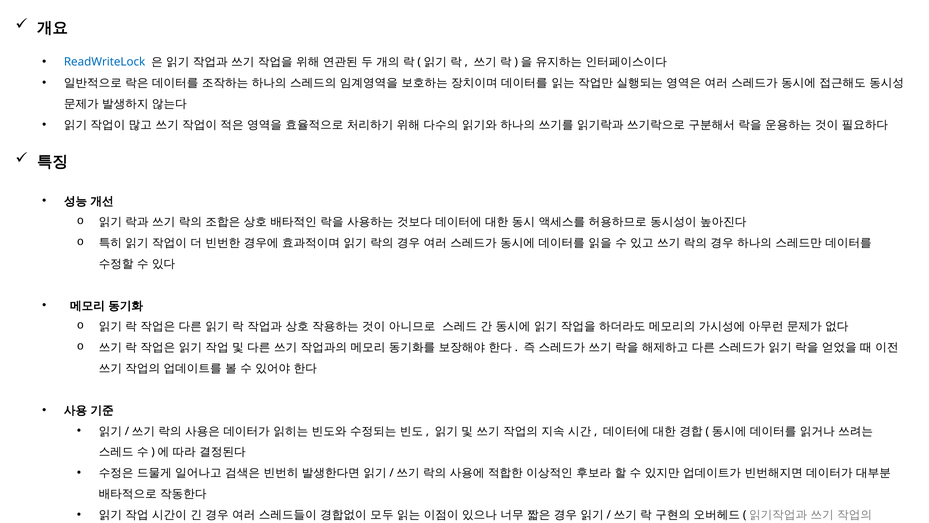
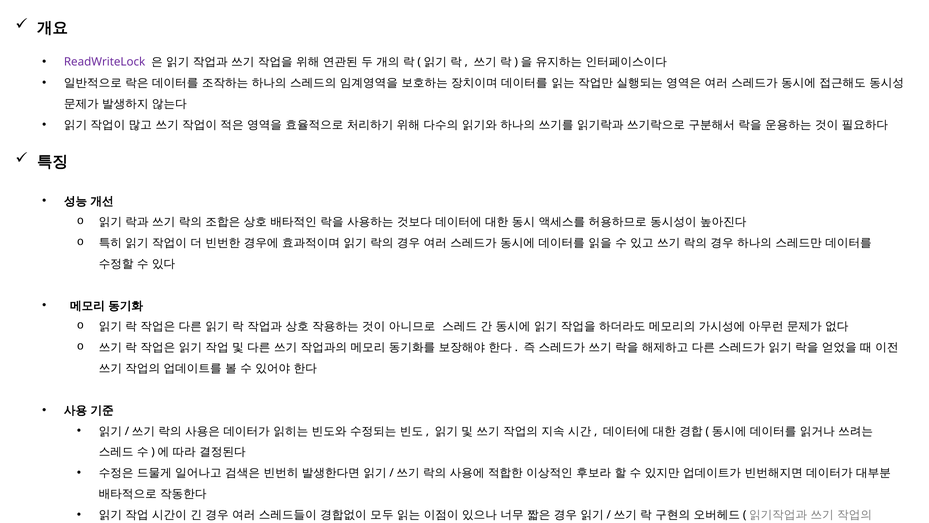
ReadWriteLock colour: blue -> purple
